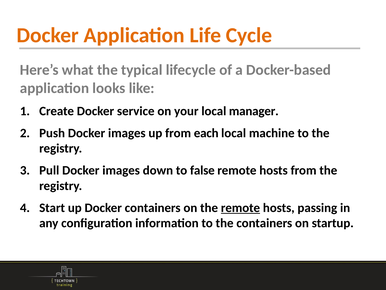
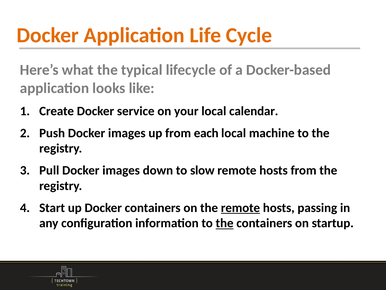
manager: manager -> calendar
false: false -> slow
the at (225, 223) underline: none -> present
